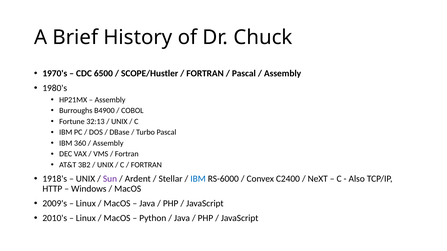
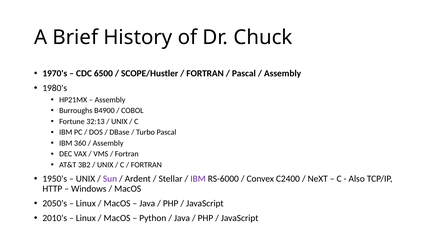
1918's: 1918's -> 1950's
IBM at (198, 179) colour: blue -> purple
2009's: 2009's -> 2050's
